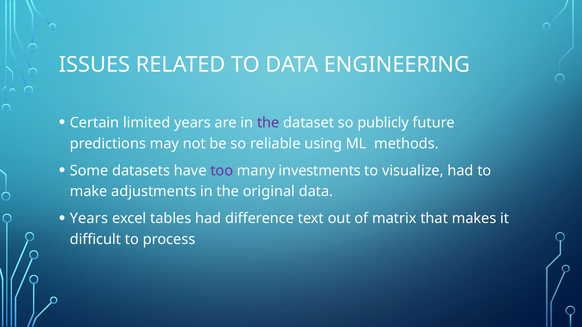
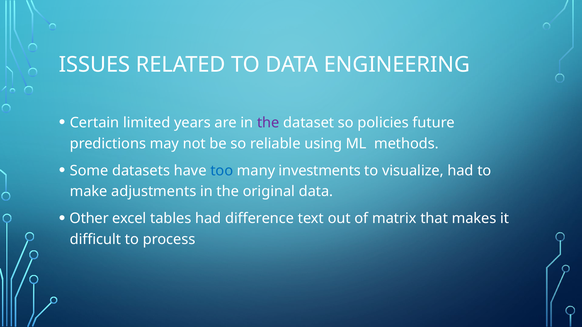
publicly: publicly -> policies
too colour: purple -> blue
Years at (89, 219): Years -> Other
